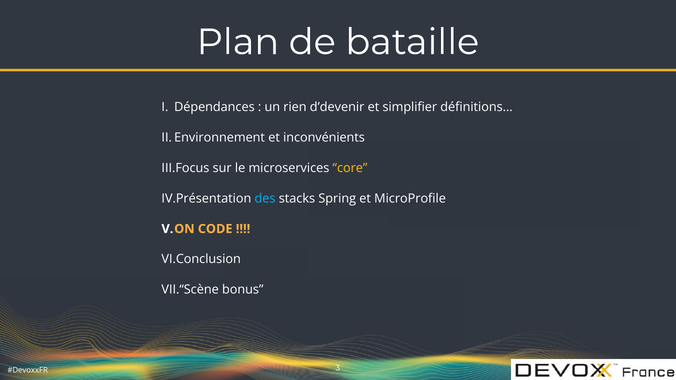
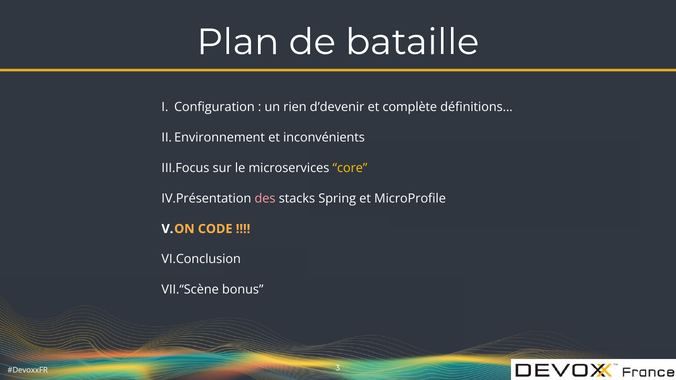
Dépendances: Dépendances -> Configuration
simplifier: simplifier -> complète
des colour: light blue -> pink
